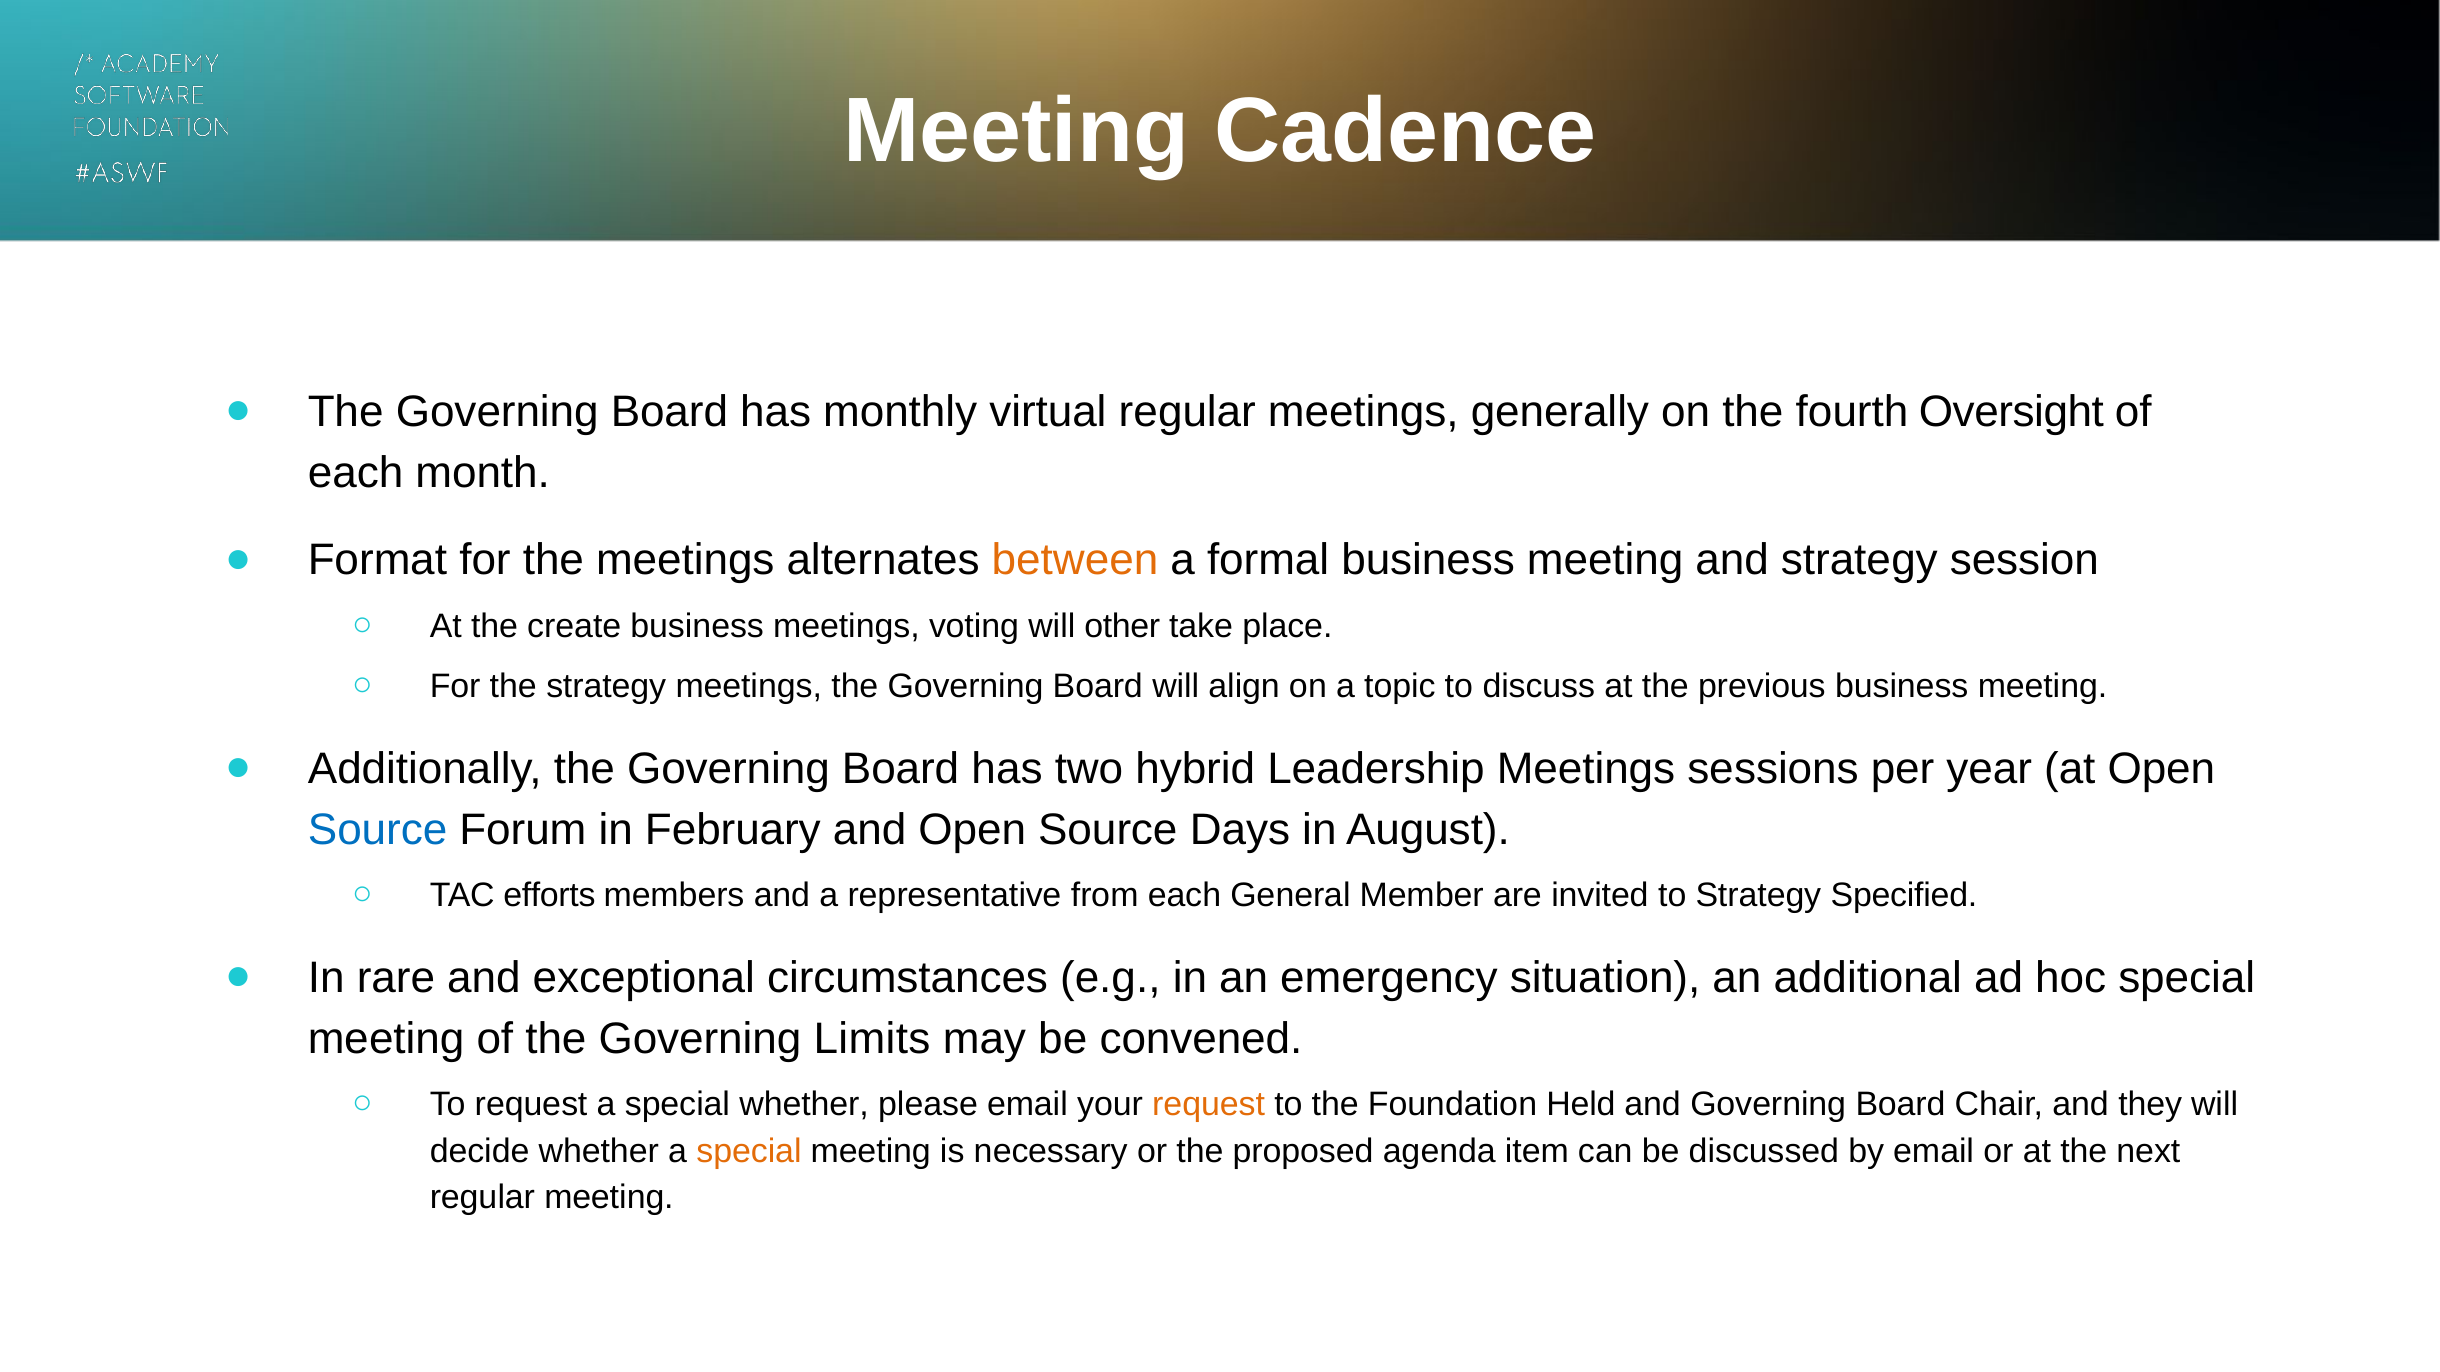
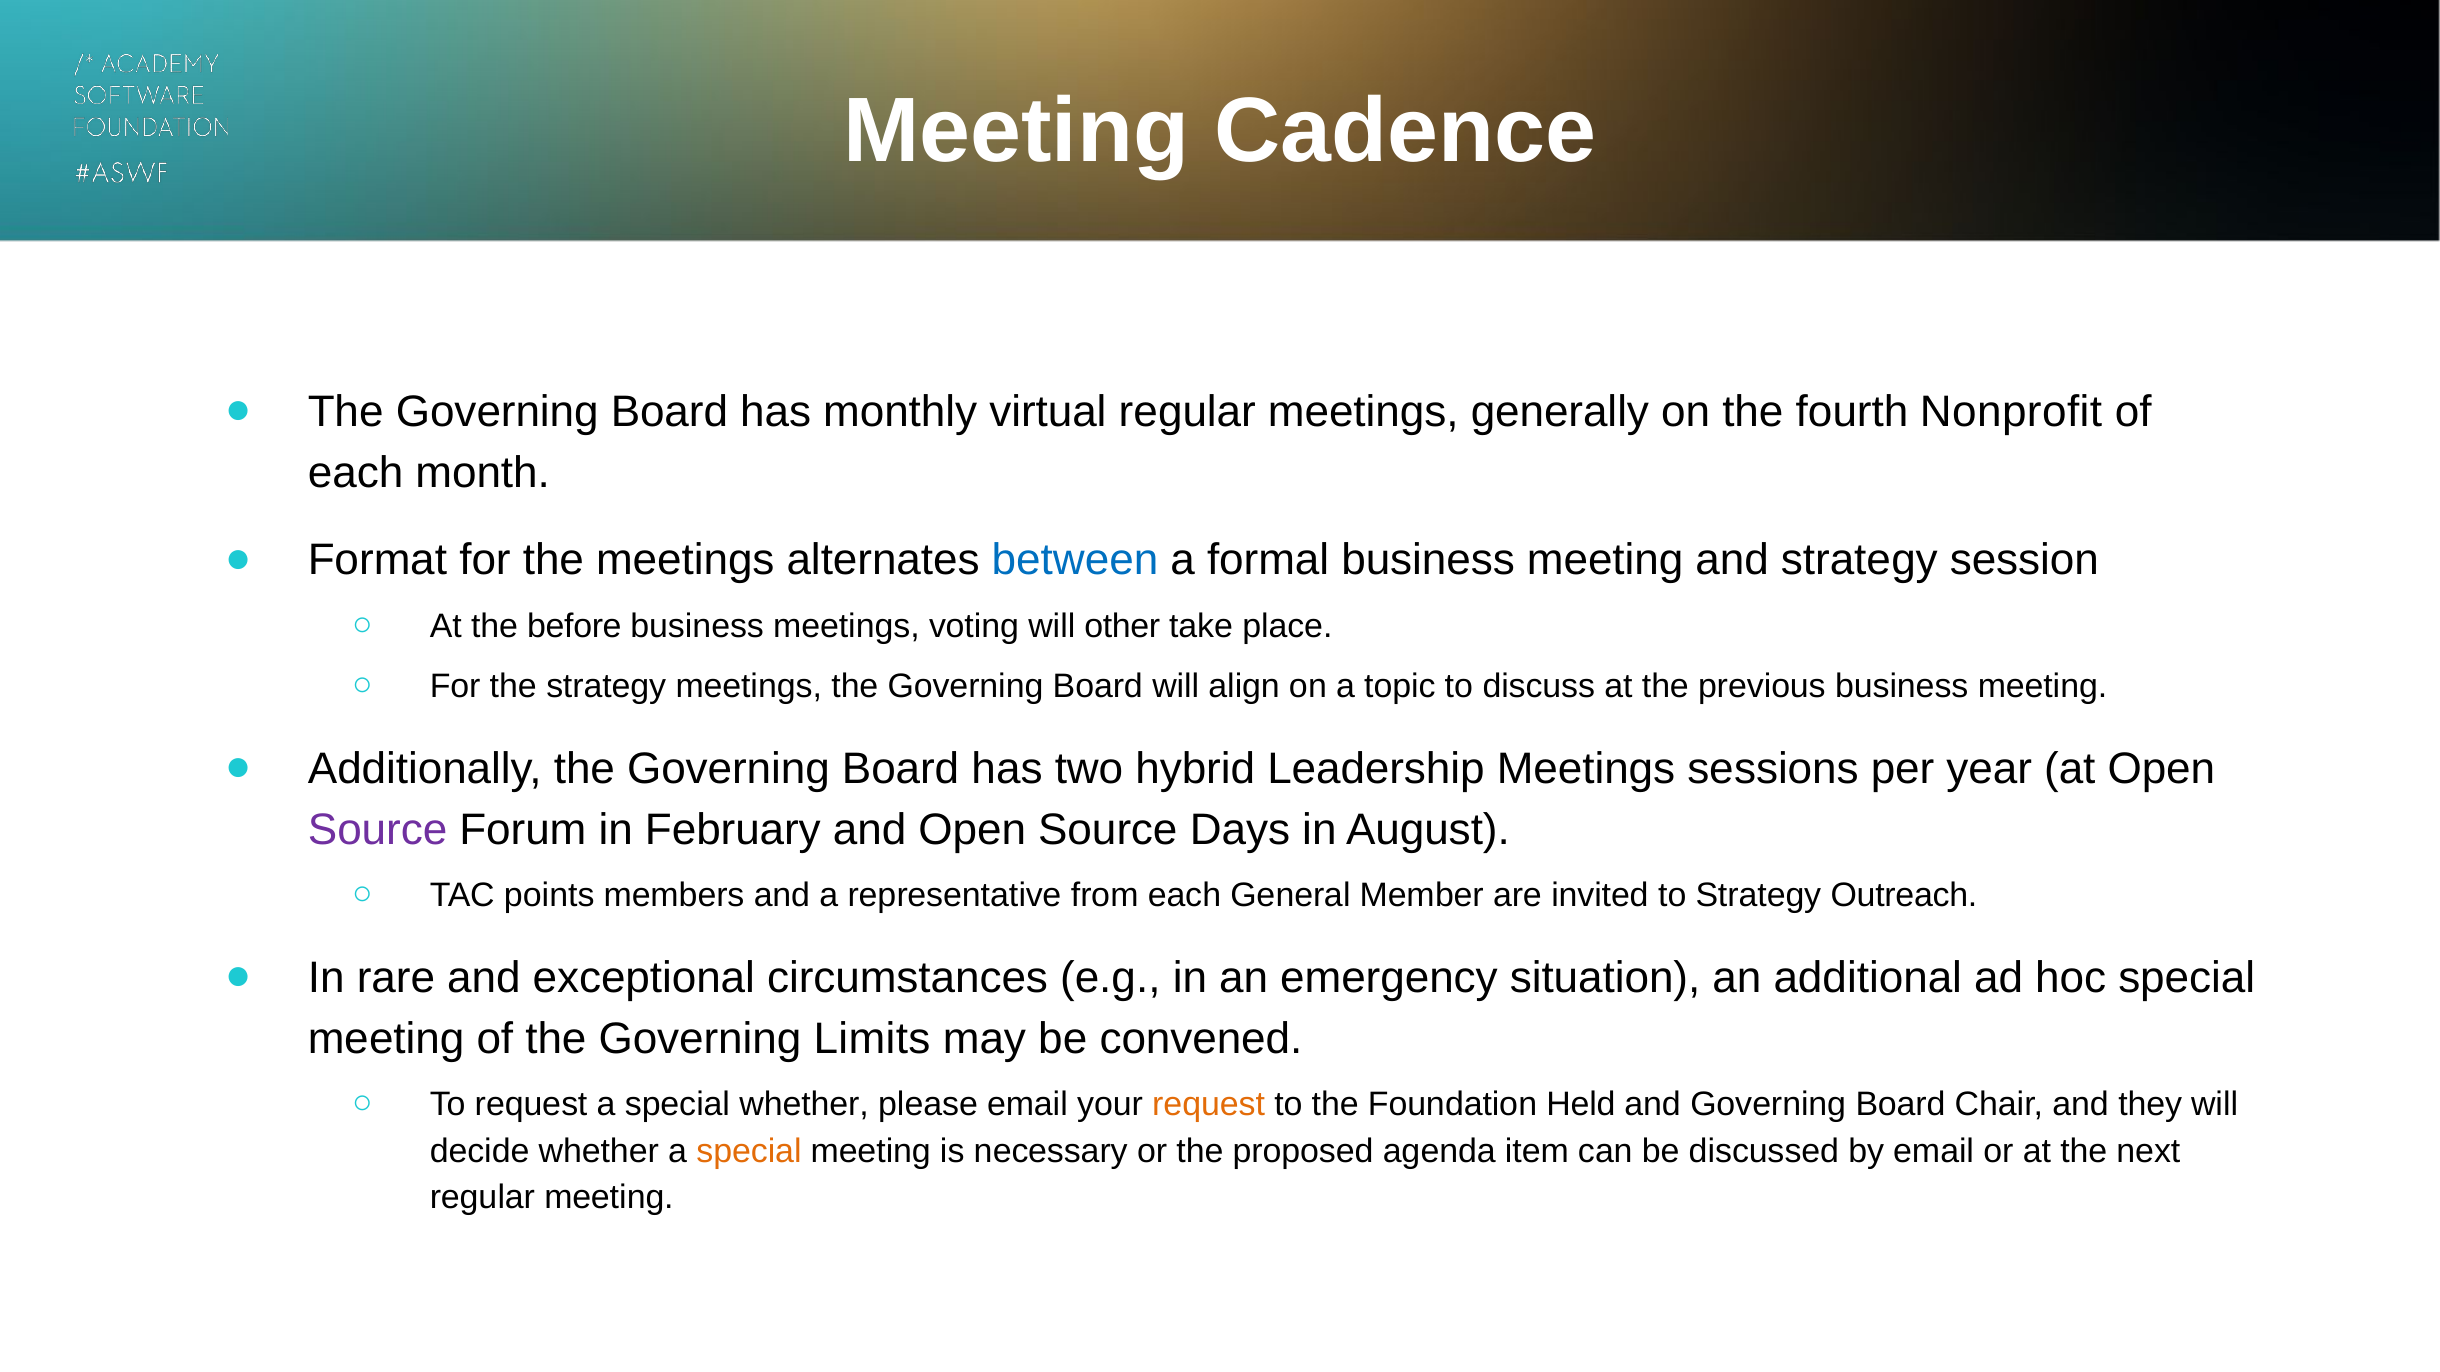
Oversight: Oversight -> Nonprofit
between colour: orange -> blue
create: create -> before
Source at (378, 830) colour: blue -> purple
efforts: efforts -> points
Specified: Specified -> Outreach
